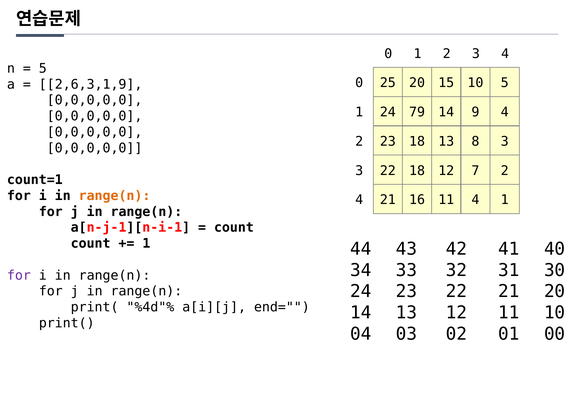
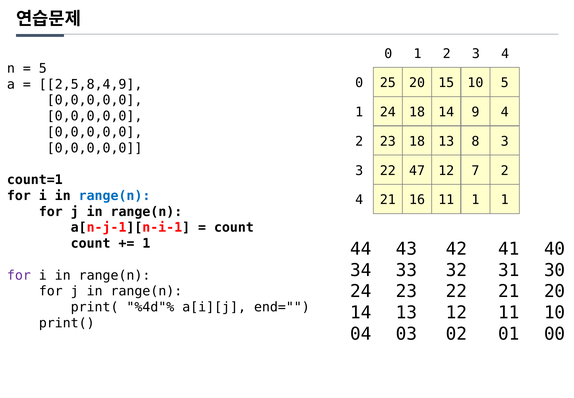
2,6,3,1,9: 2,6,3,1,9 -> 2,5,8,4,9
24 79: 79 -> 18
22 18: 18 -> 47
range(n at (115, 195) colour: orange -> blue
11 4: 4 -> 1
